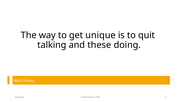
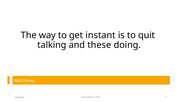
unique: unique -> instant
